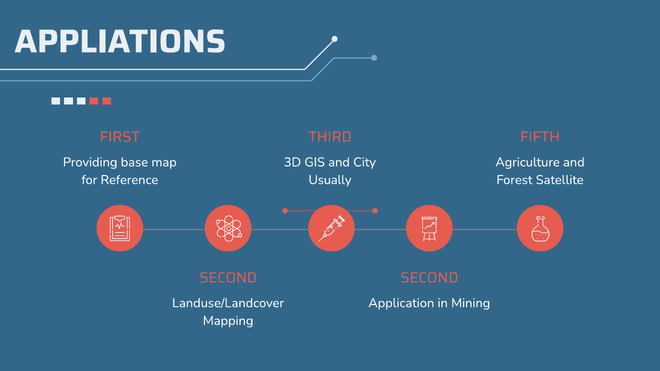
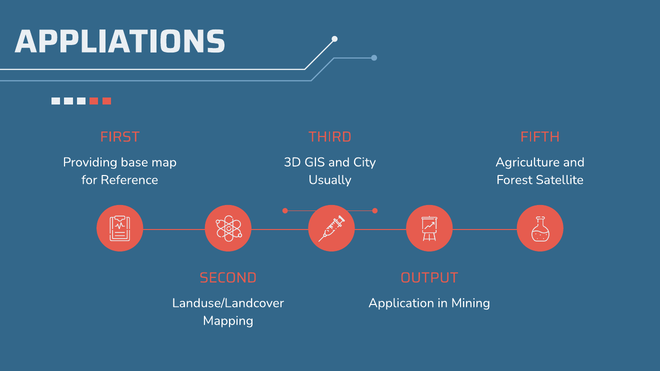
SECOND at (429, 278): SECOND -> OUTPUT
